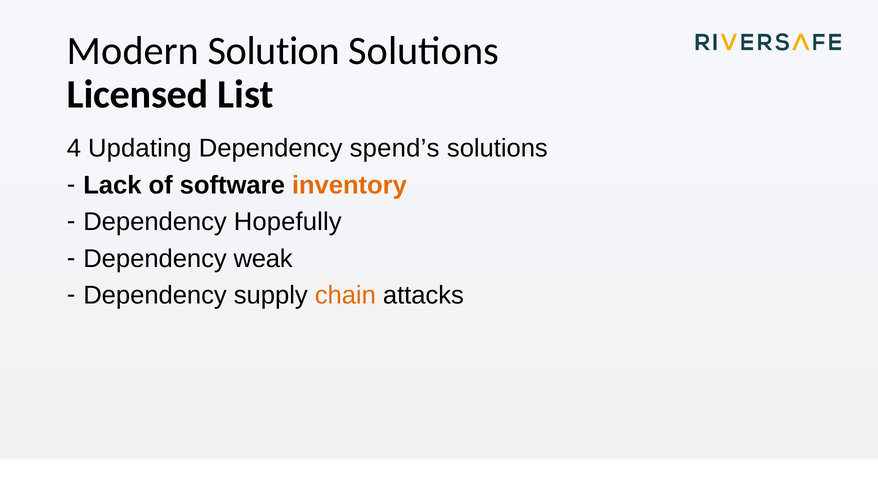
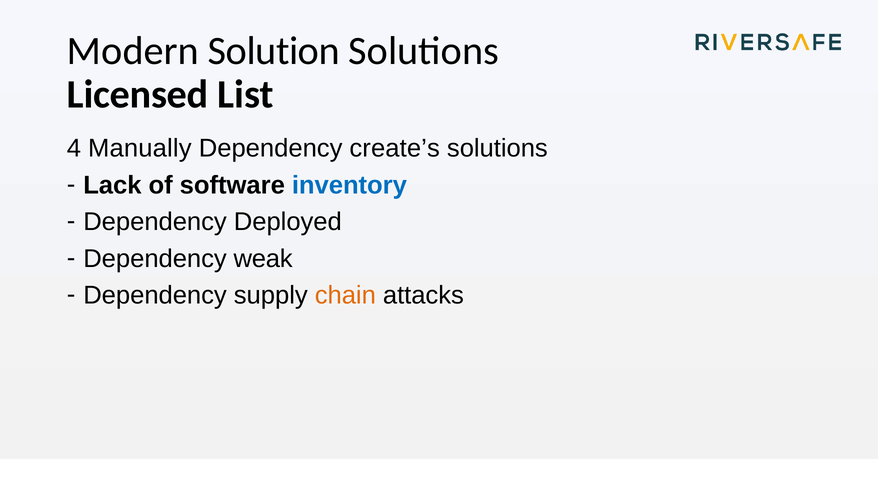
Updating: Updating -> Manually
spend’s: spend’s -> create’s
inventory colour: orange -> blue
Hopefully: Hopefully -> Deployed
